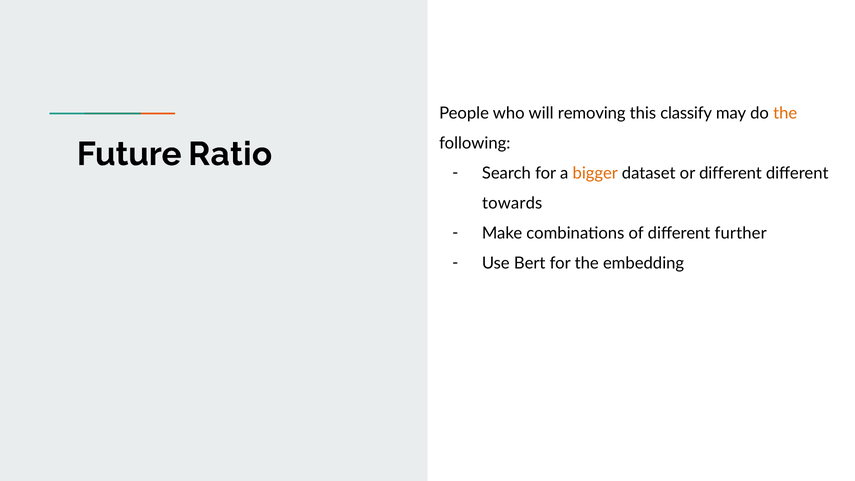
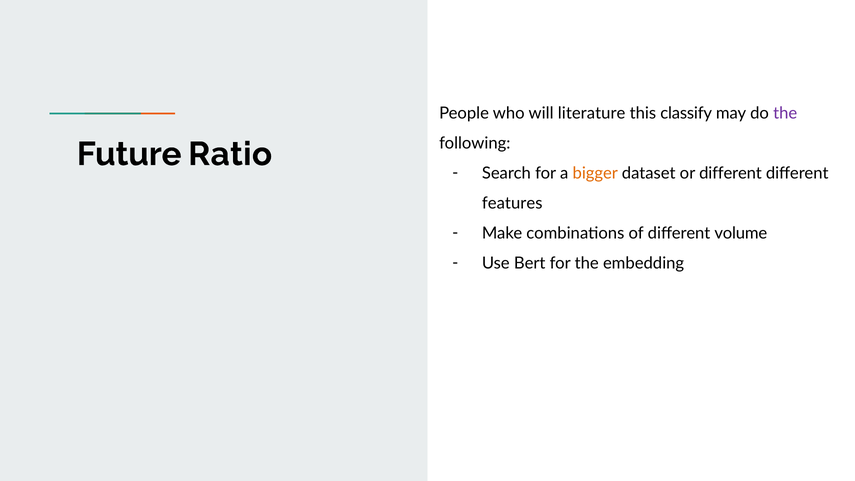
removing: removing -> literature
the at (785, 113) colour: orange -> purple
towards: towards -> features
further: further -> volume
